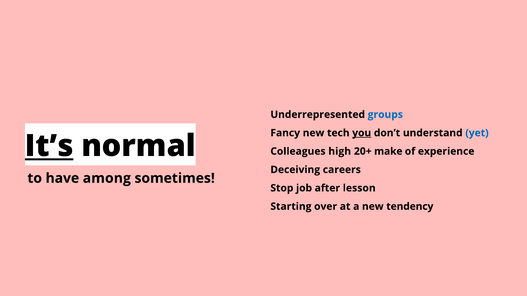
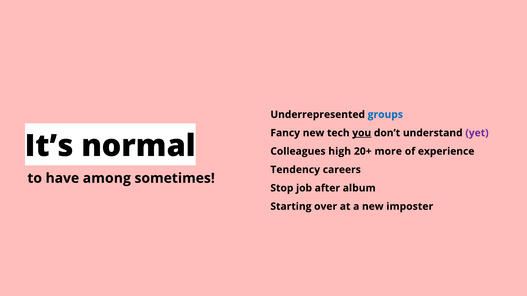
yet colour: blue -> purple
It’s underline: present -> none
make: make -> more
Deceiving: Deceiving -> Tendency
lesson: lesson -> album
tendency: tendency -> imposter
